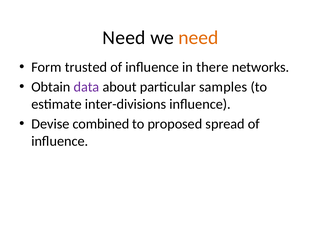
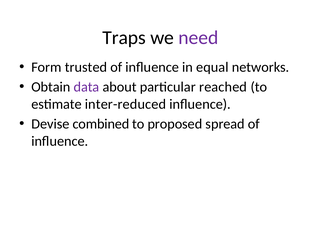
Need at (124, 38): Need -> Traps
need at (198, 38) colour: orange -> purple
there: there -> equal
samples: samples -> reached
inter-divisions: inter-divisions -> inter-reduced
